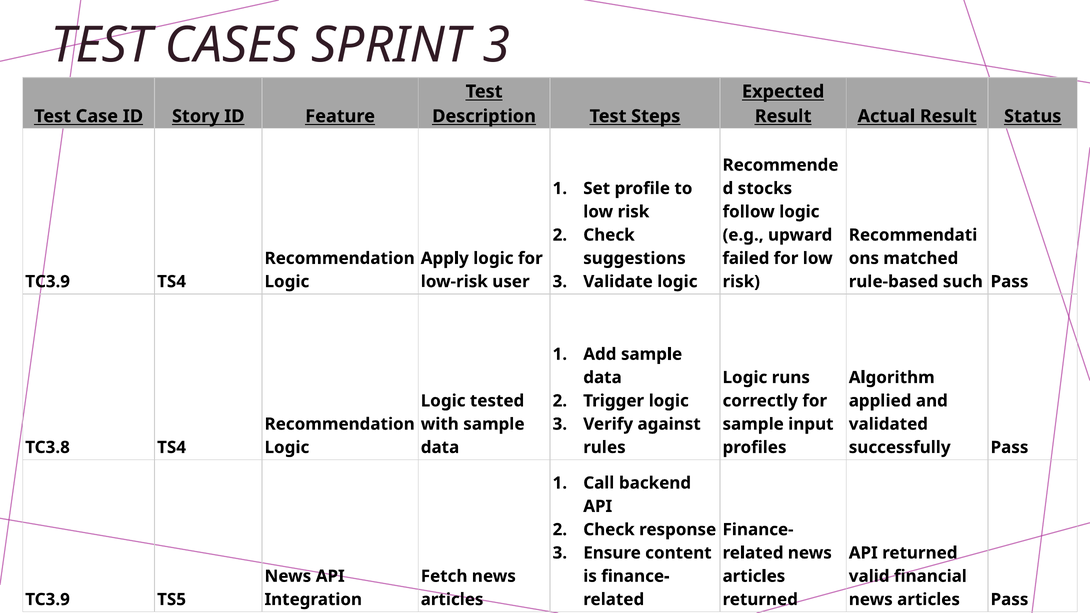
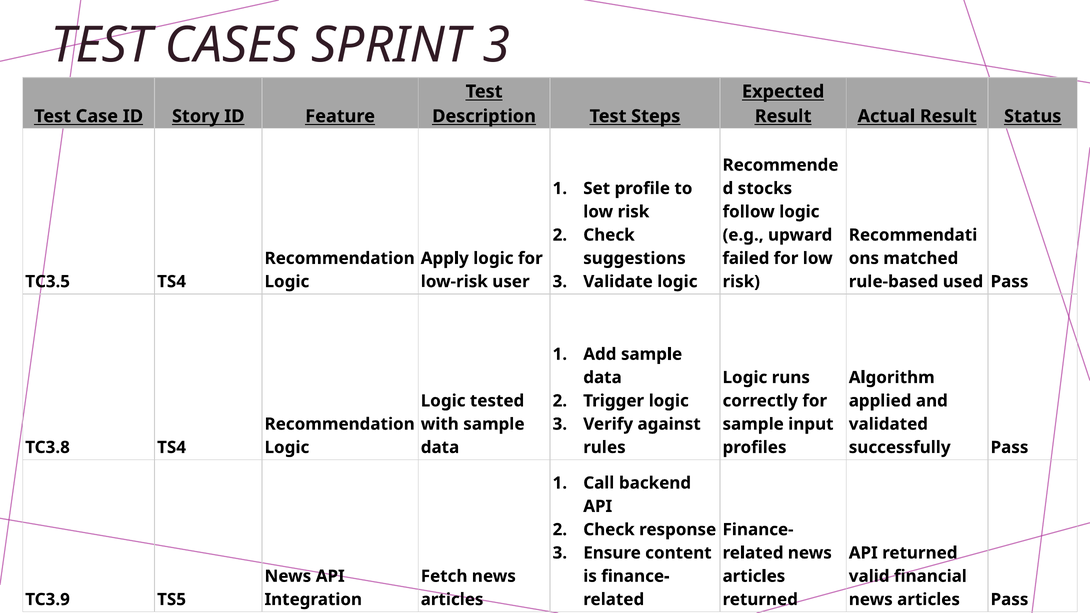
TC3.9 at (48, 282): TC3.9 -> TC3.5
such: such -> used
